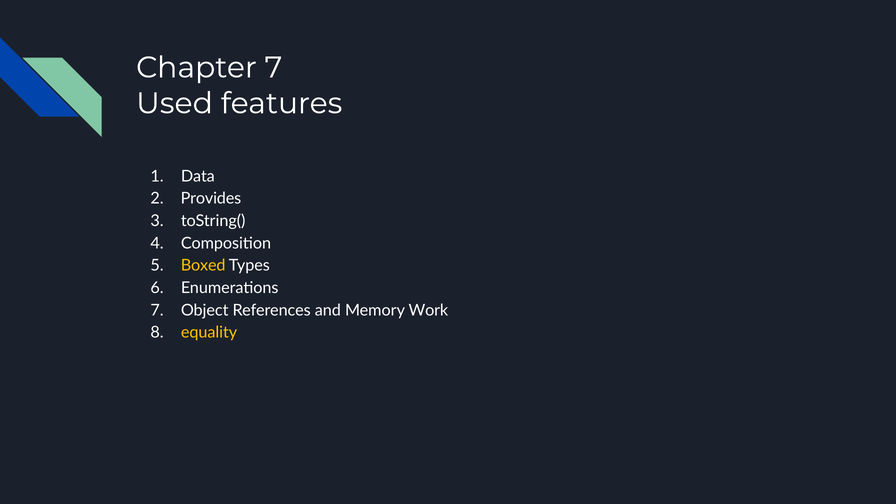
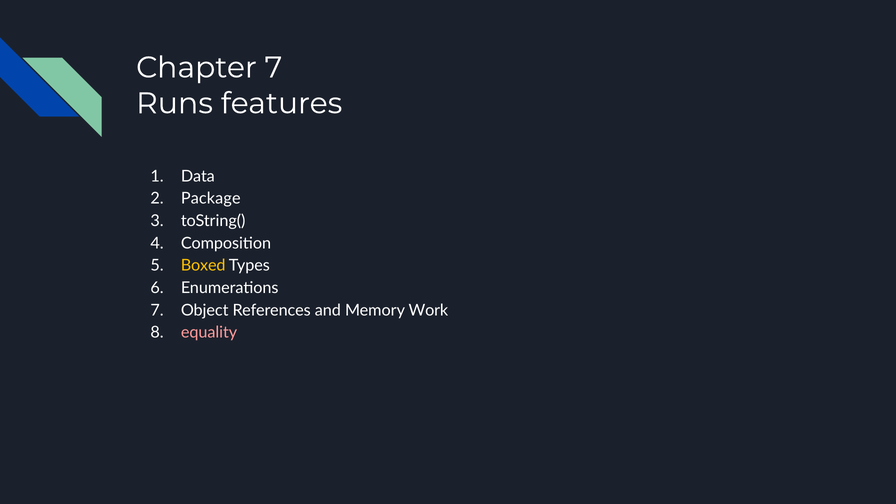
Used: Used -> Runs
Provides: Provides -> Package
equality colour: yellow -> pink
